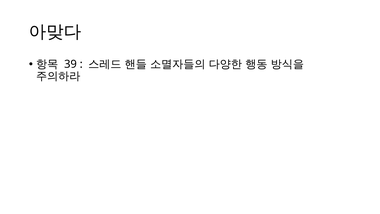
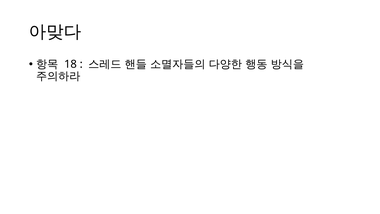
39: 39 -> 18
